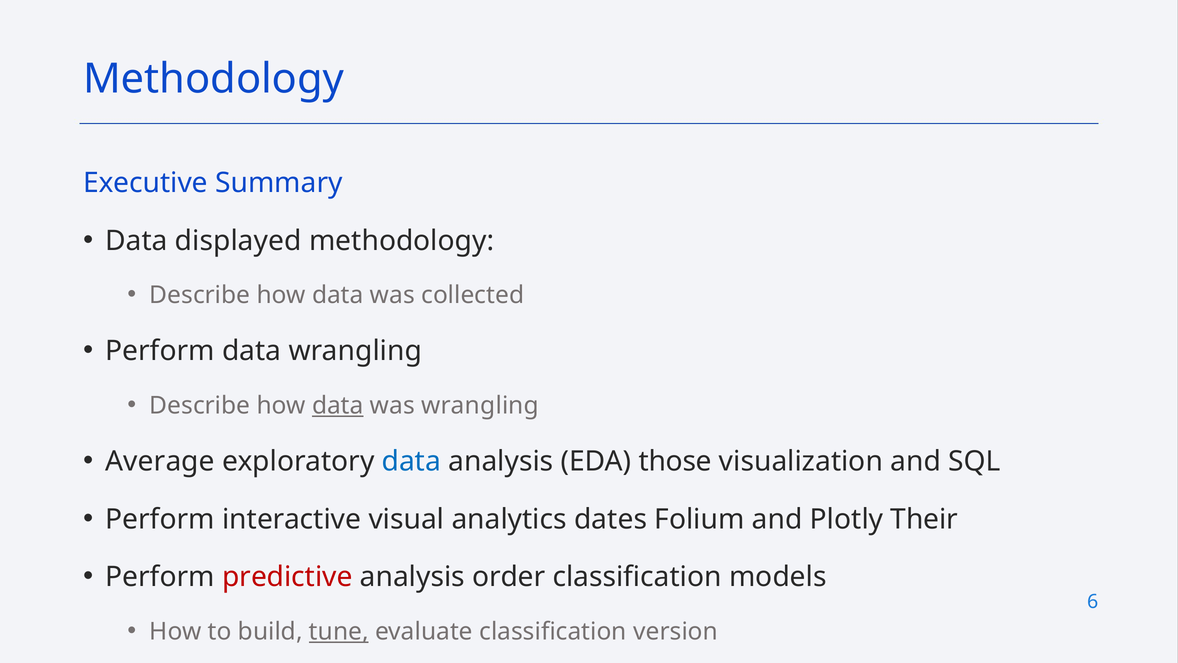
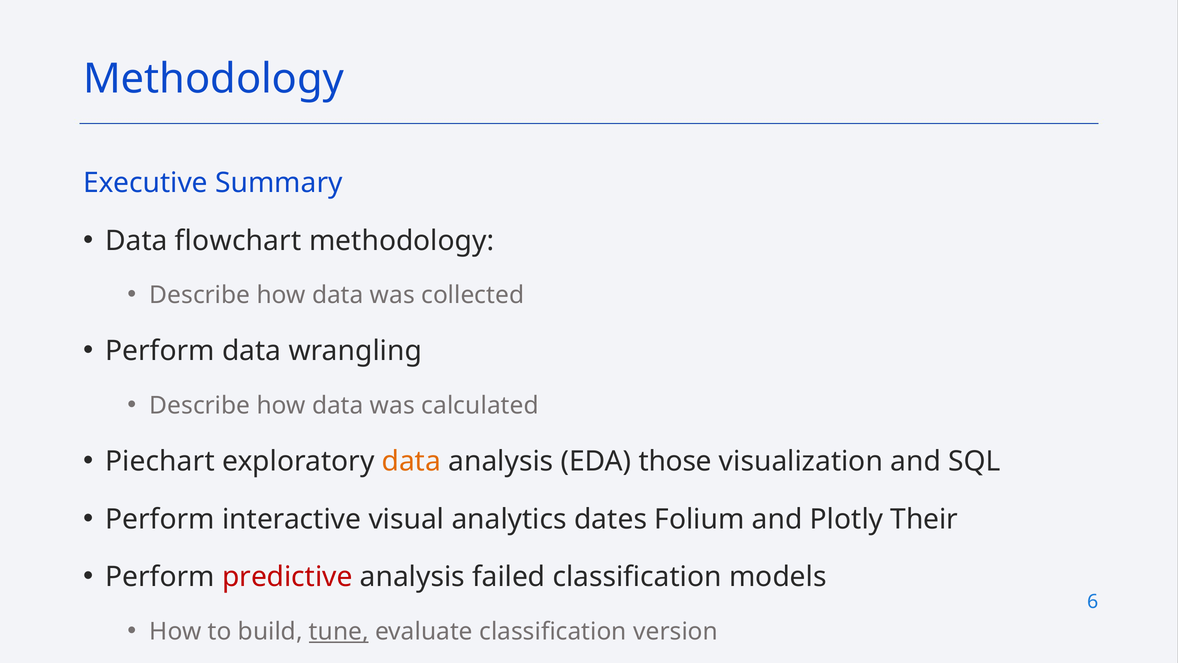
displayed: displayed -> flowchart
data at (338, 405) underline: present -> none
was wrangling: wrangling -> calculated
Average: Average -> Piechart
data at (411, 461) colour: blue -> orange
order: order -> failed
